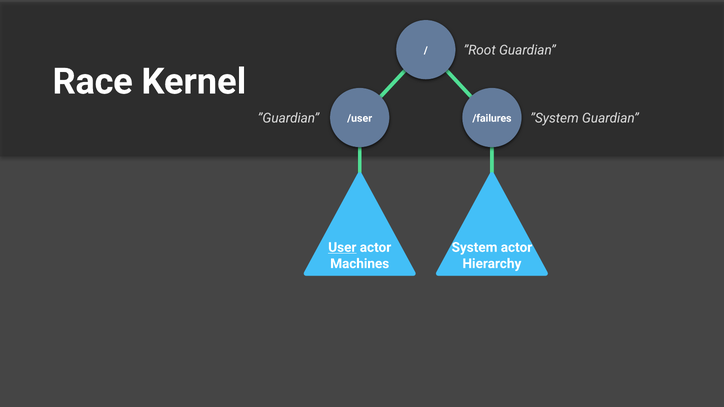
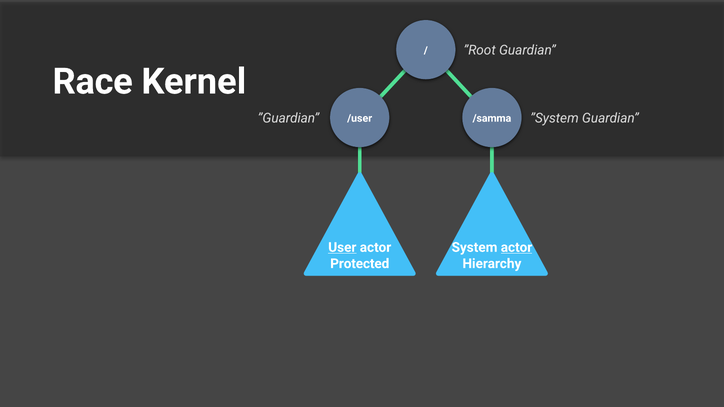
/failures: /failures -> /samma
actor at (516, 247) underline: none -> present
Machines: Machines -> Protected
